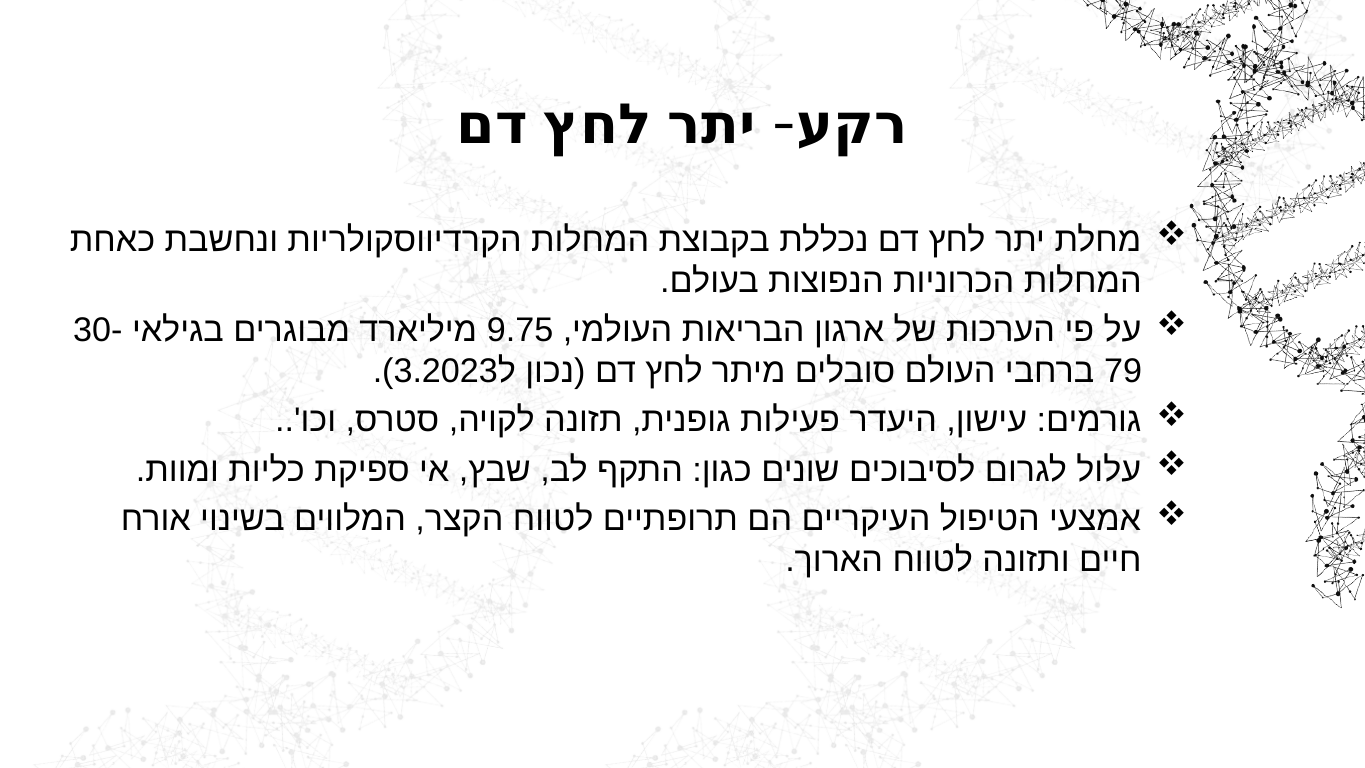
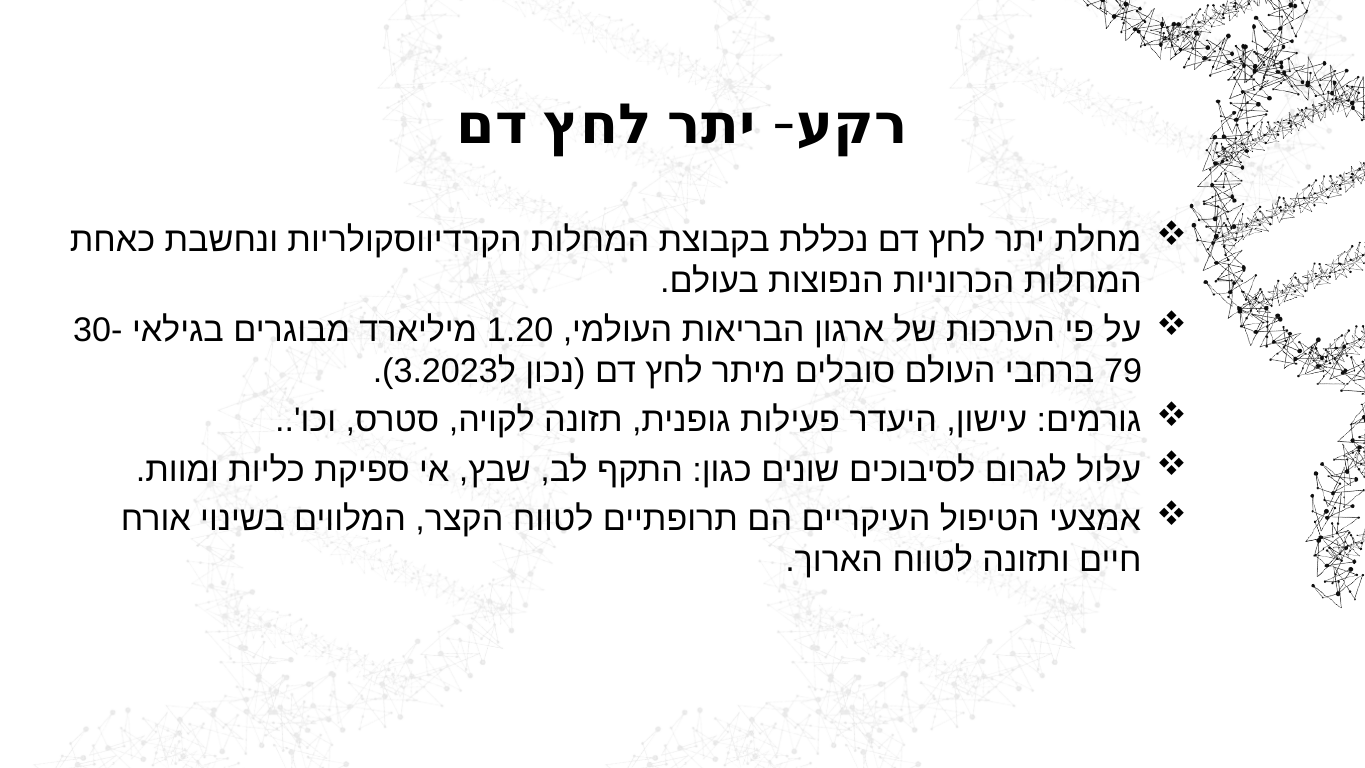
9.75: 9.75 -> 1.20
